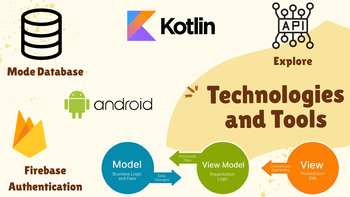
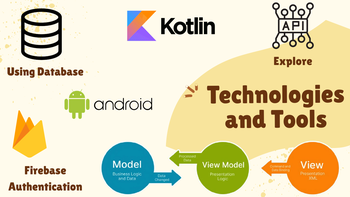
Mode: Mode -> Using
